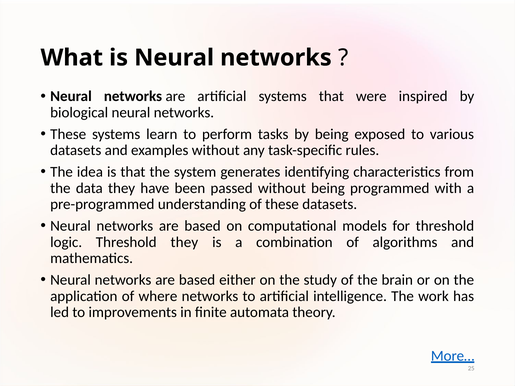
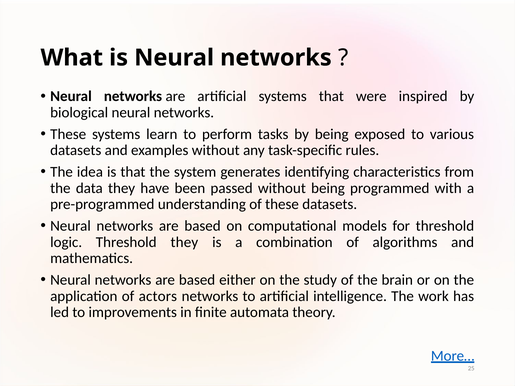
where: where -> actors
